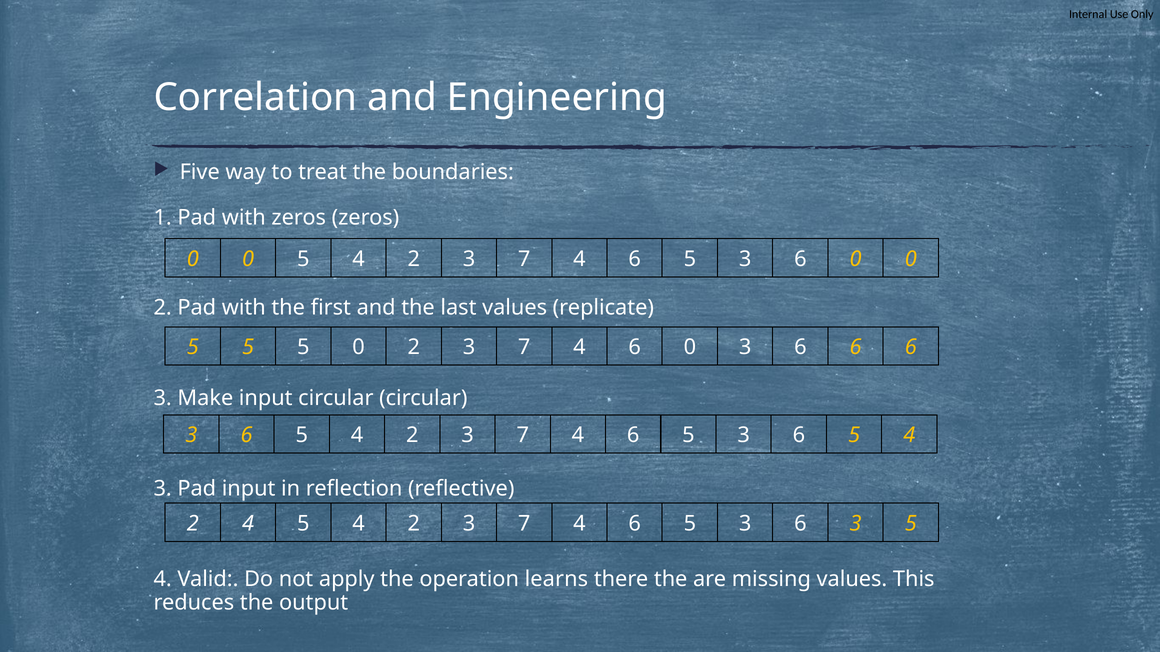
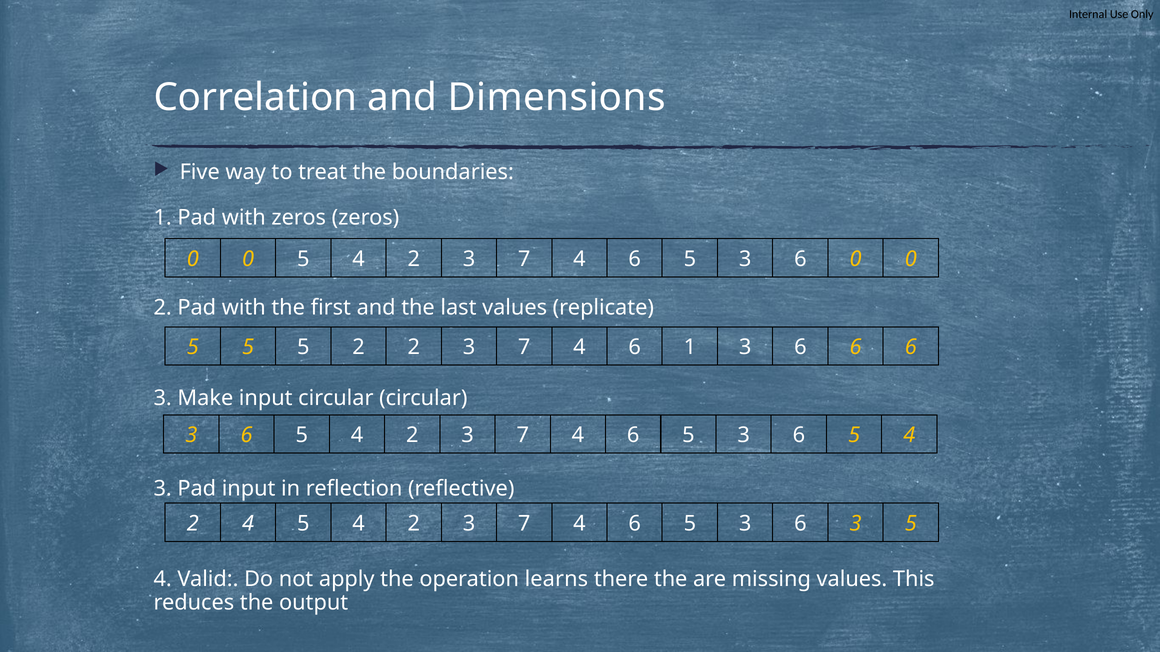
Engineering: Engineering -> Dimensions
5 0: 0 -> 2
4 6 0: 0 -> 1
